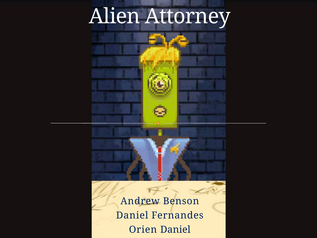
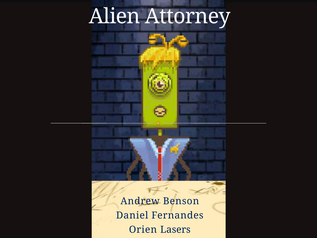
Orien Daniel: Daniel -> Lasers
